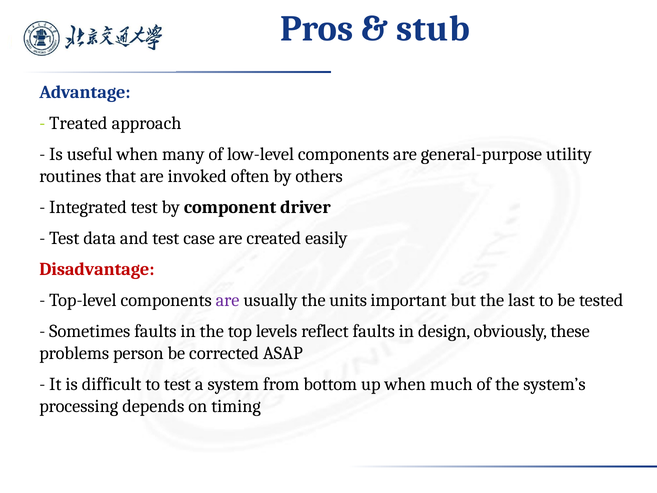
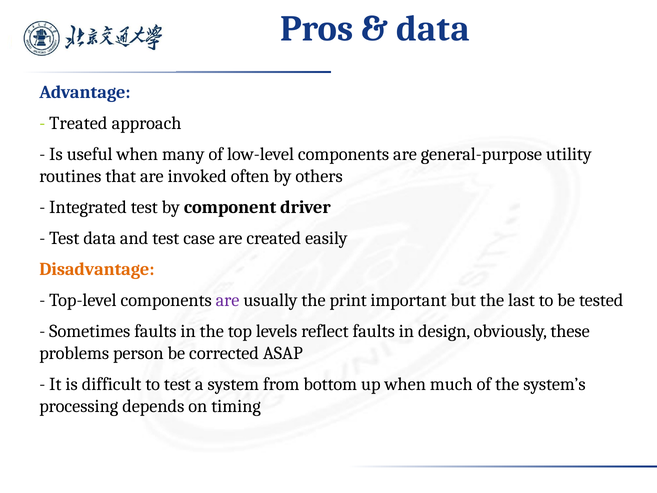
stub at (433, 29): stub -> data
Disadvantage colour: red -> orange
units: units -> print
